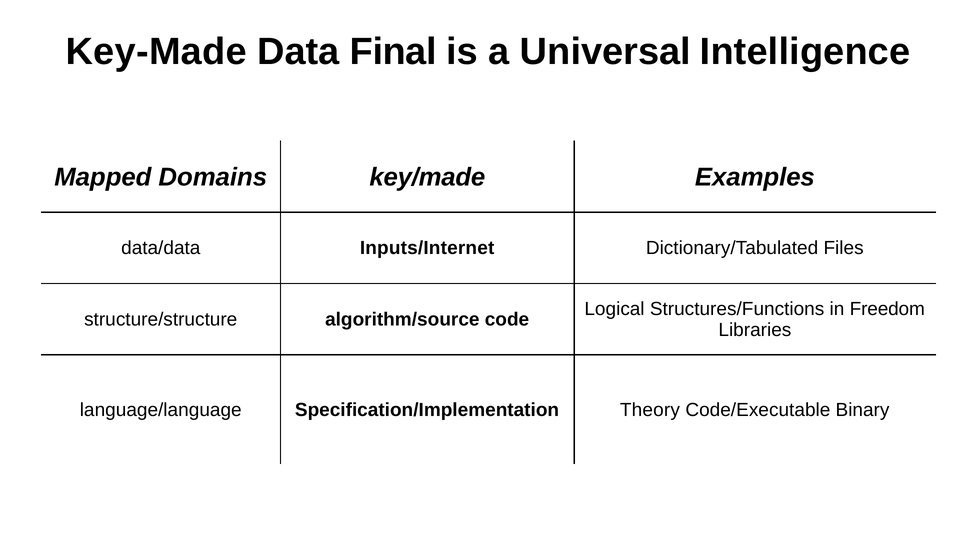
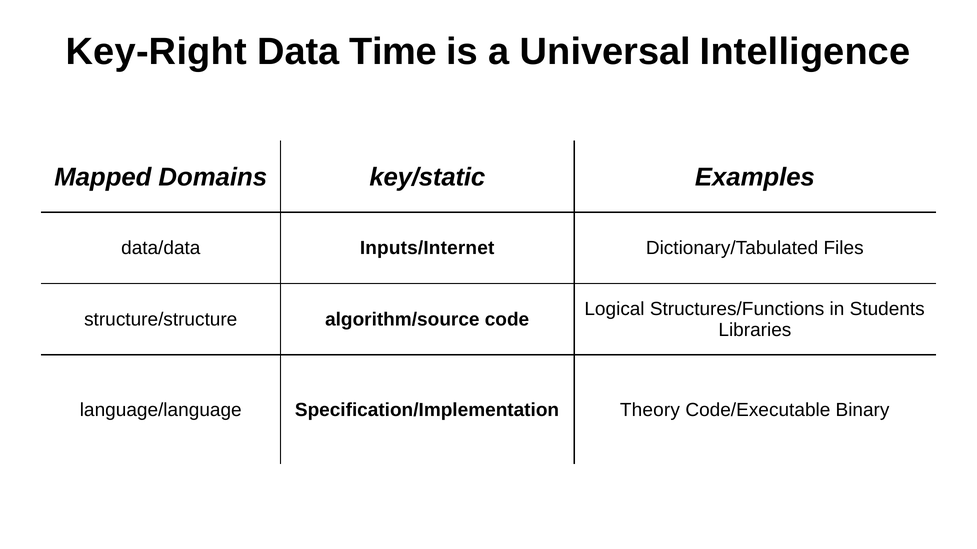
Key-Made: Key-Made -> Key-Right
Final: Final -> Time
key/made: key/made -> key/static
Freedom: Freedom -> Students
